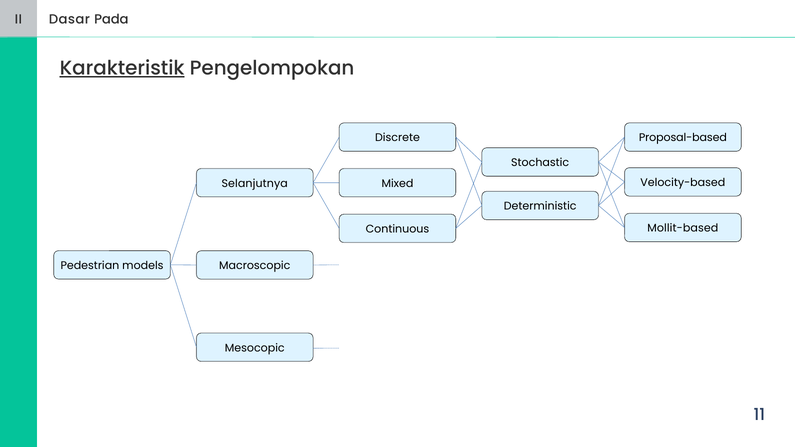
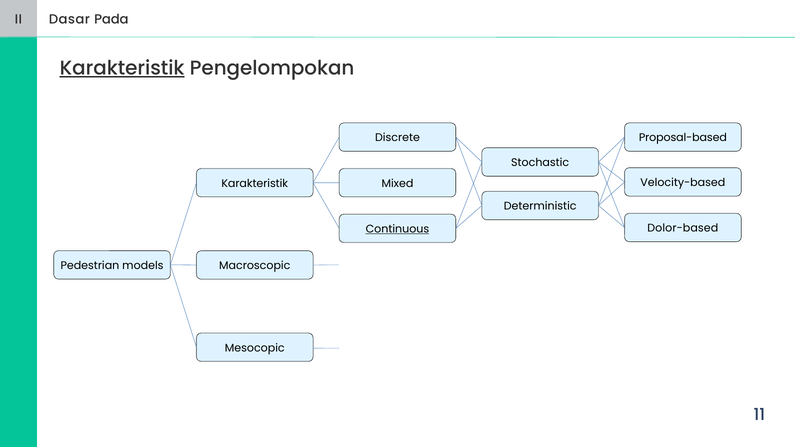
Selanjutnya at (255, 184): Selanjutnya -> Karakteristik
Mollit-based: Mollit-based -> Dolor-based
Continuous underline: none -> present
